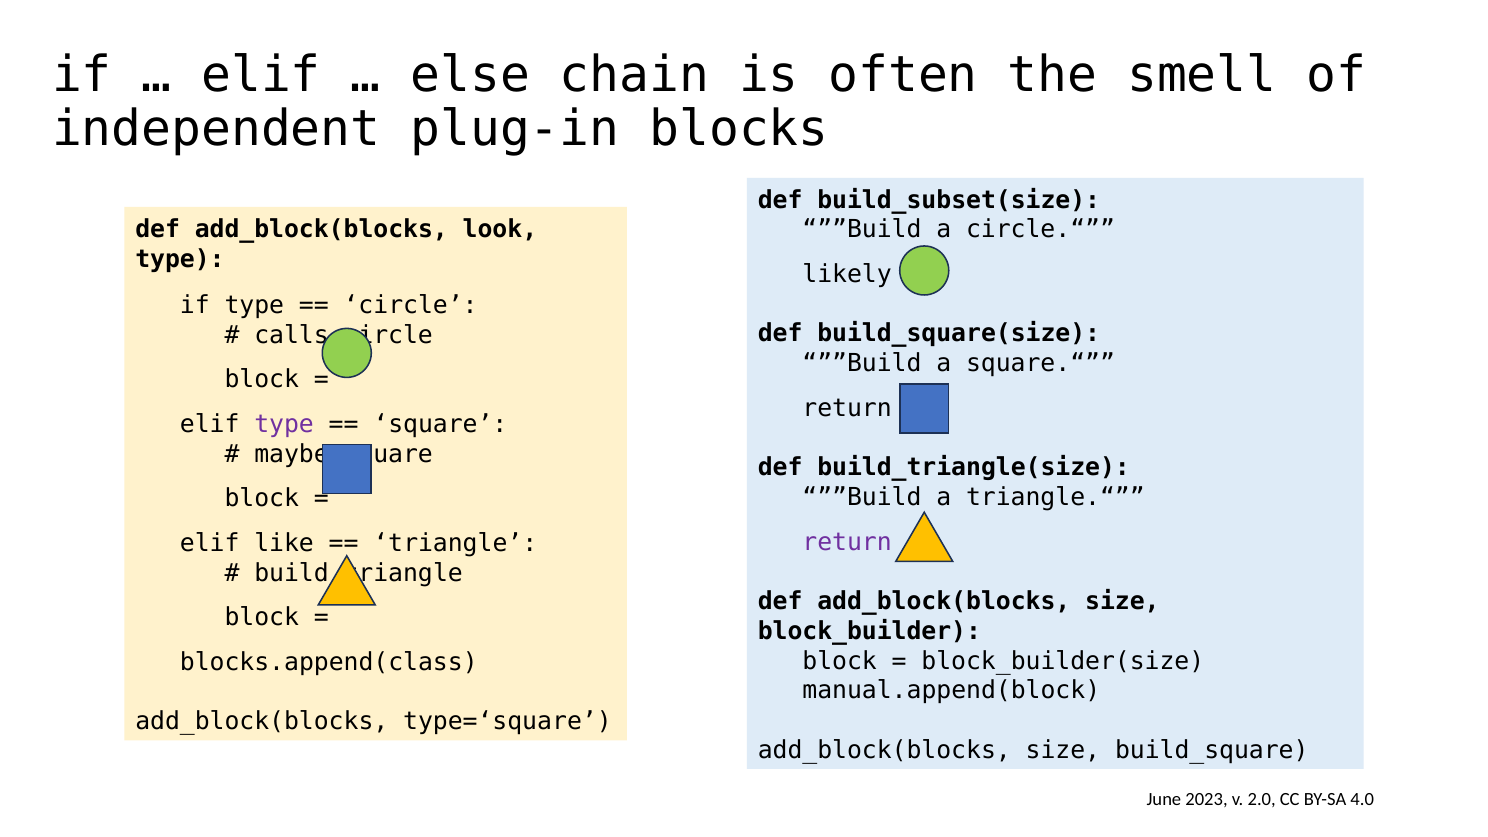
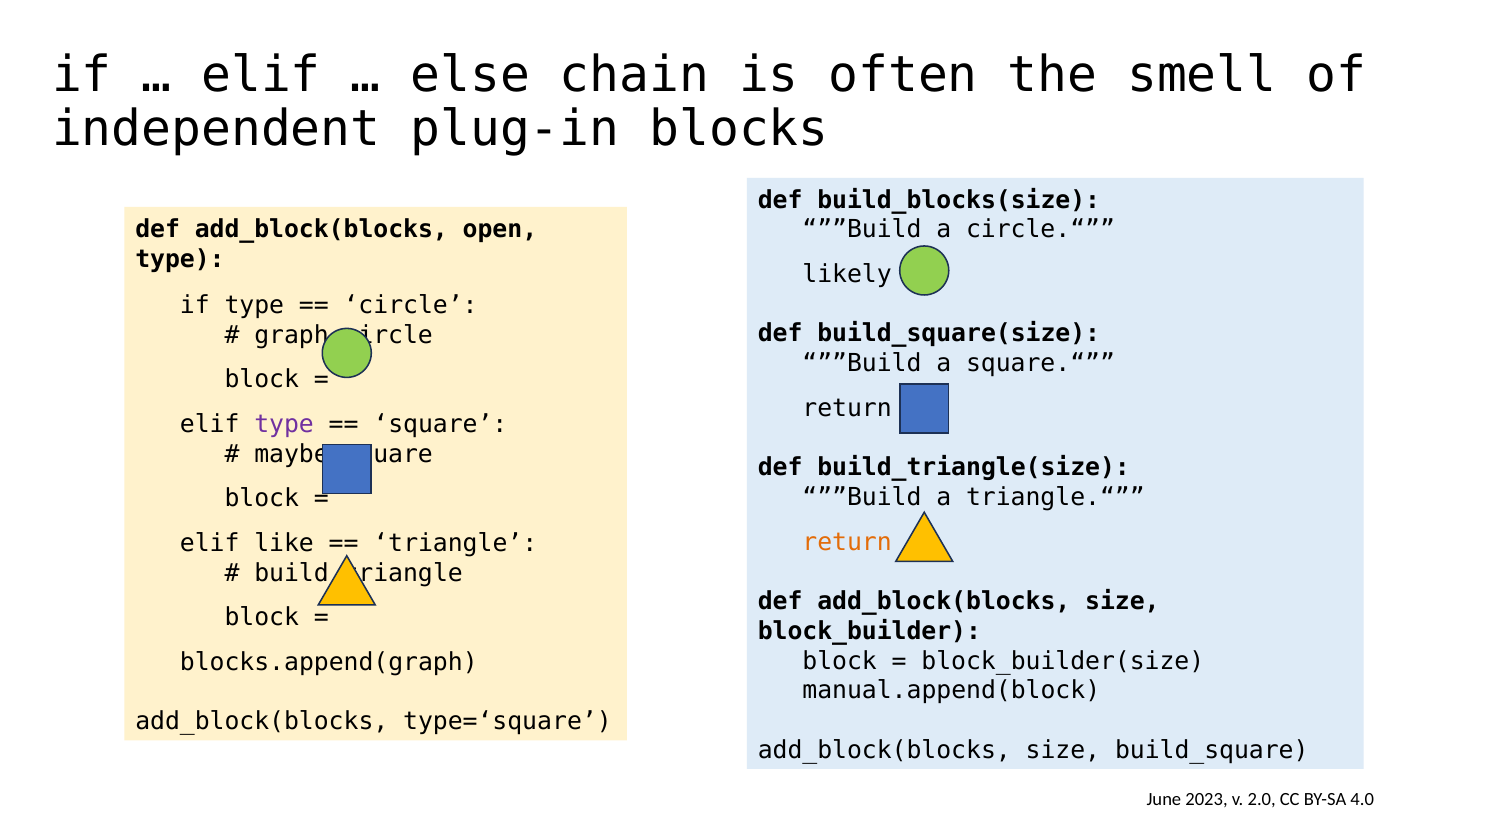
build_subset(size: build_subset(size -> build_blocks(size
look: look -> open
calls: calls -> graph
return at (847, 542) colour: purple -> orange
blocks.append(class: blocks.append(class -> blocks.append(graph
